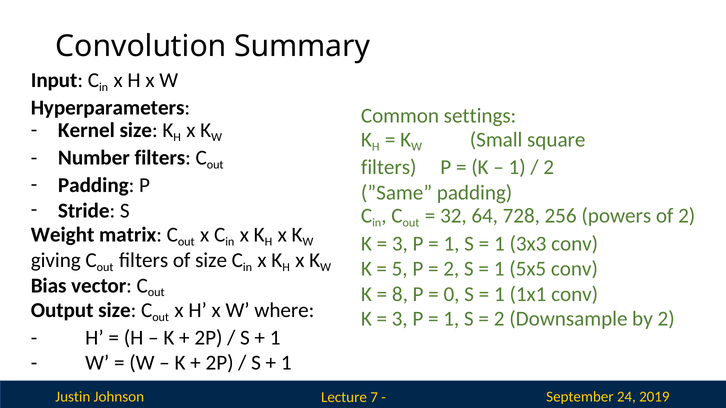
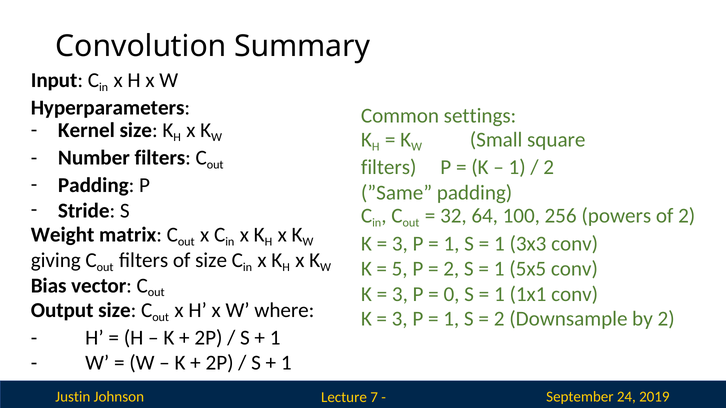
728: 728 -> 100
8 at (400, 294): 8 -> 3
